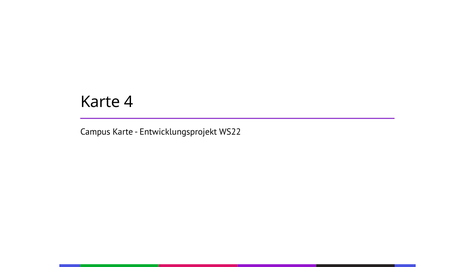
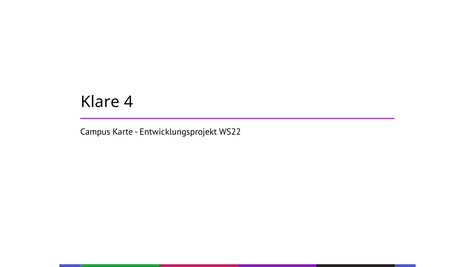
Karte at (100, 102): Karte -> Klare
